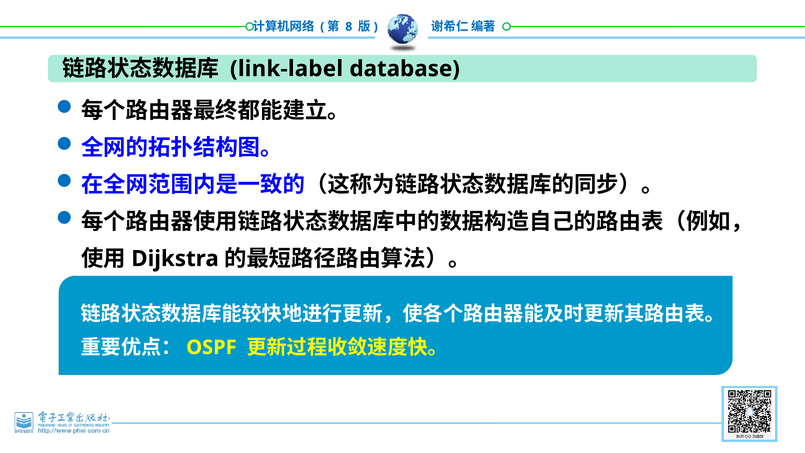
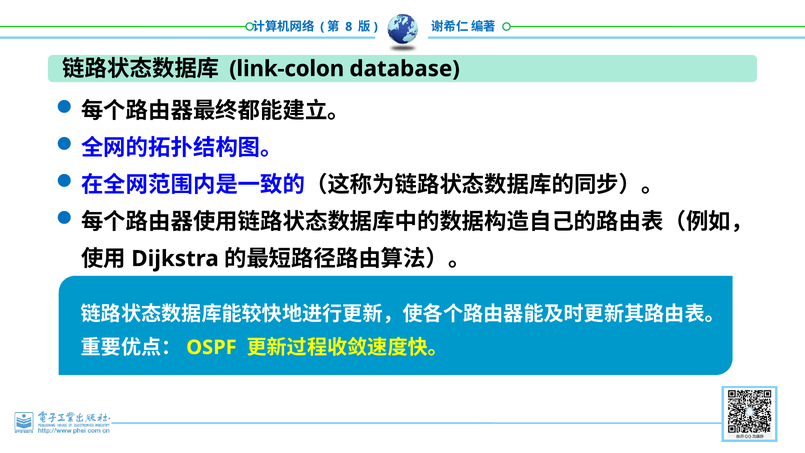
link-label: link-label -> link-colon
